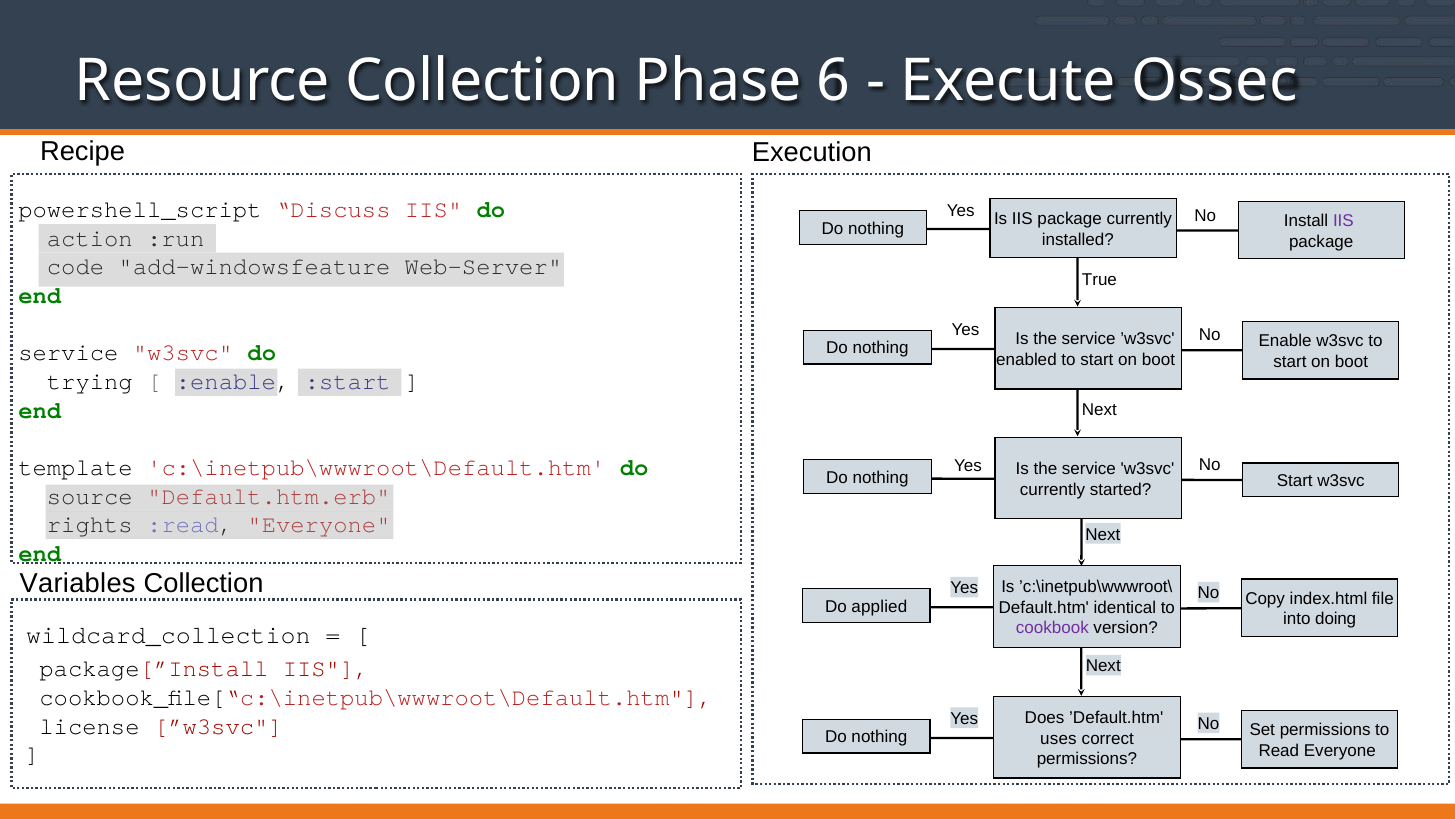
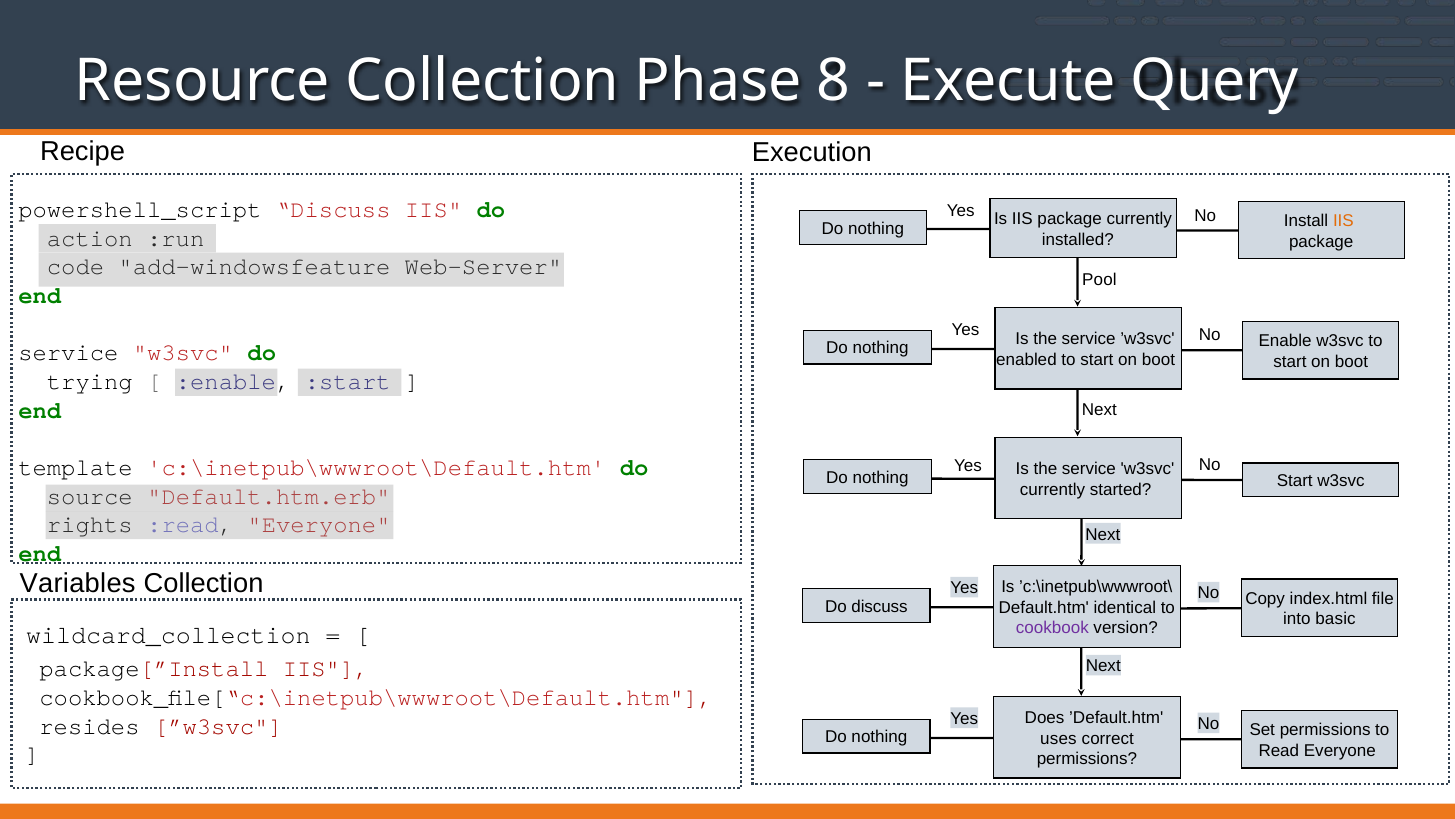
6: 6 -> 8
Ossec: Ossec -> Query
IIS at (1343, 221) colour: purple -> orange
True: True -> Pool
Do applied: applied -> discuss
doing: doing -> basic
license: license -> resides
